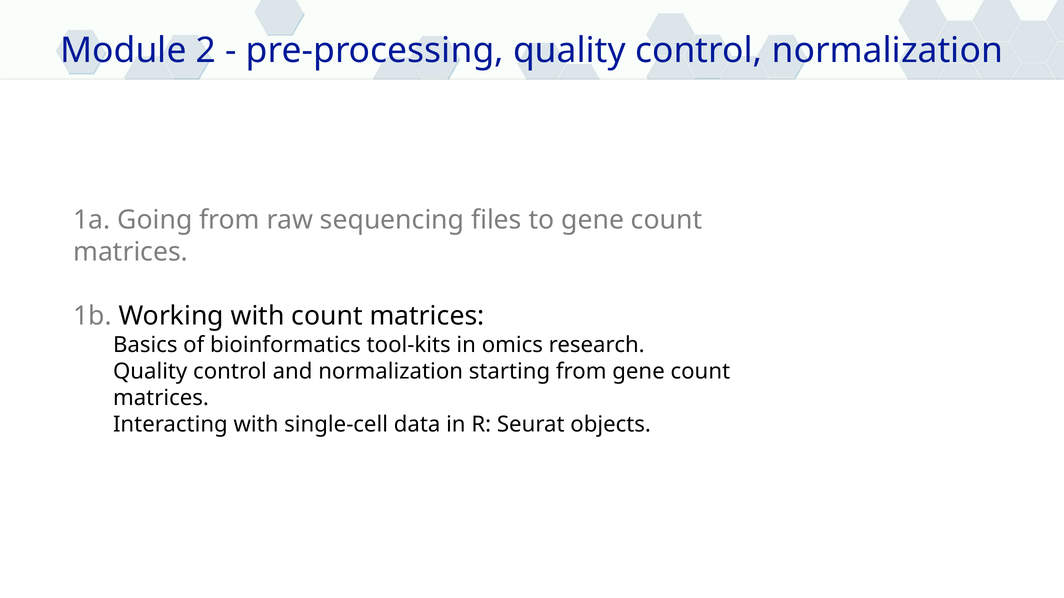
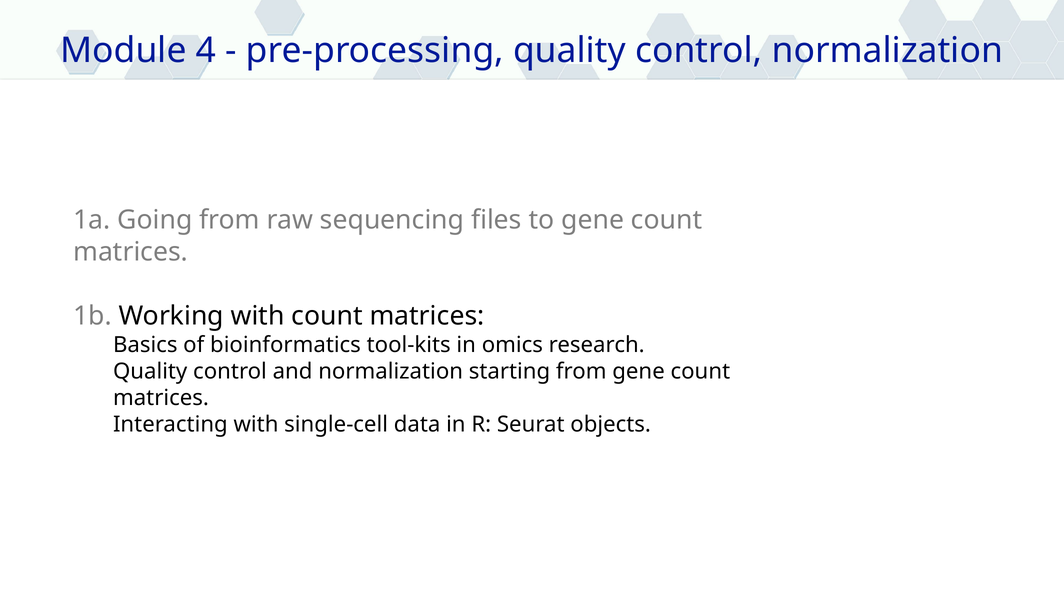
2: 2 -> 4
